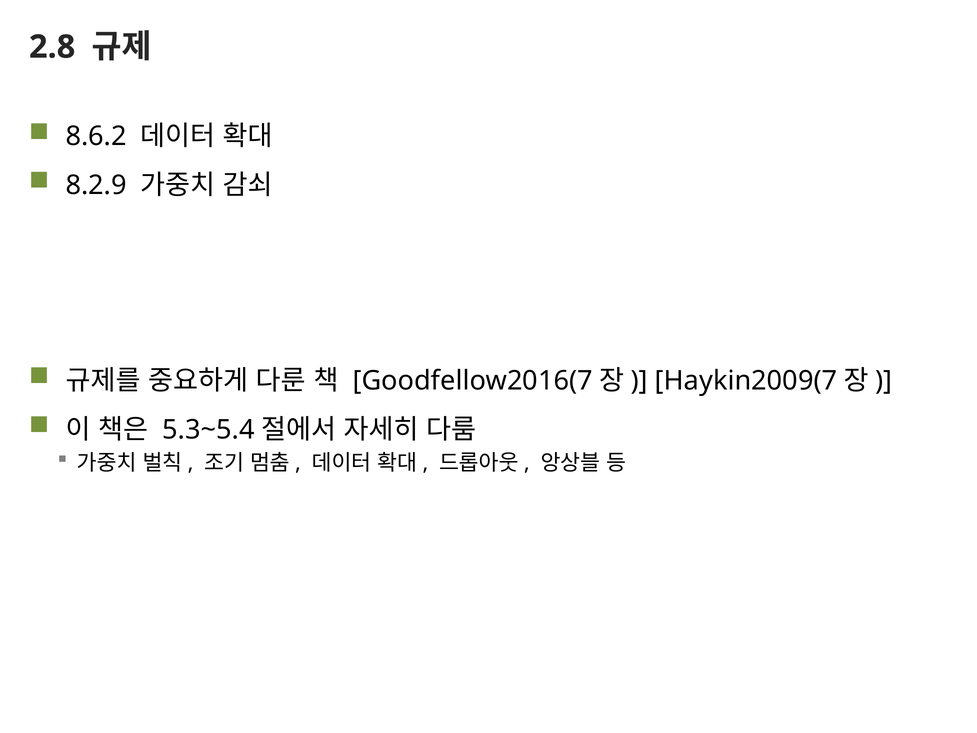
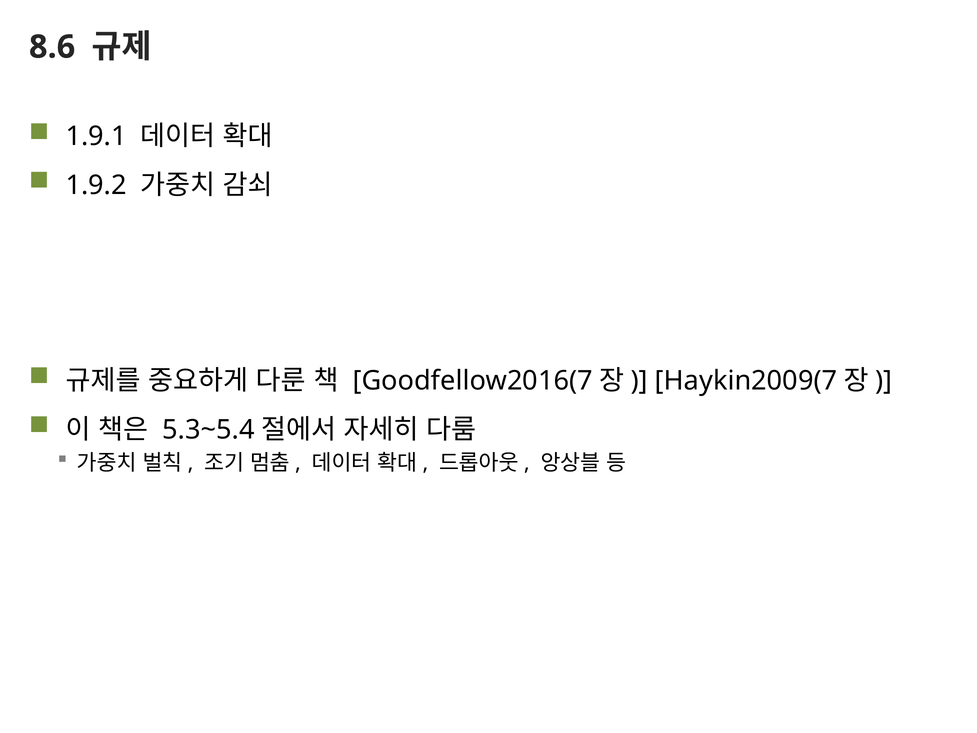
2.8: 2.8 -> 8.6
8.6.2: 8.6.2 -> 1.9.1
8.2.9: 8.2.9 -> 1.9.2
